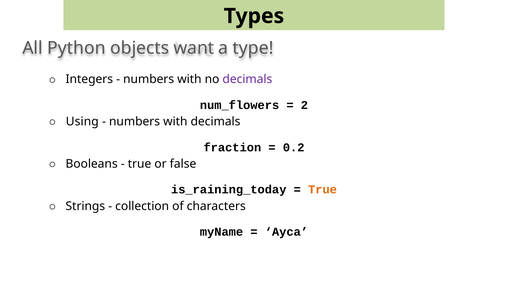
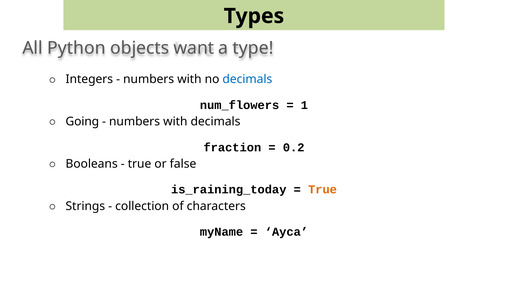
decimals at (247, 79) colour: purple -> blue
2: 2 -> 1
Using: Using -> Going
